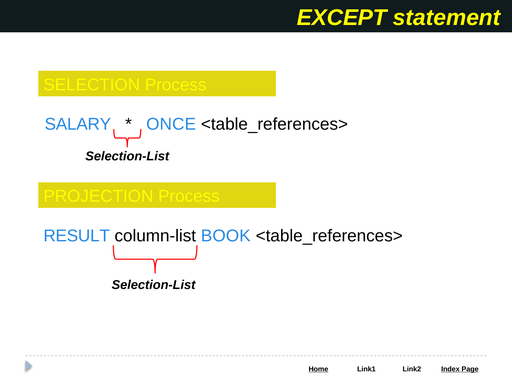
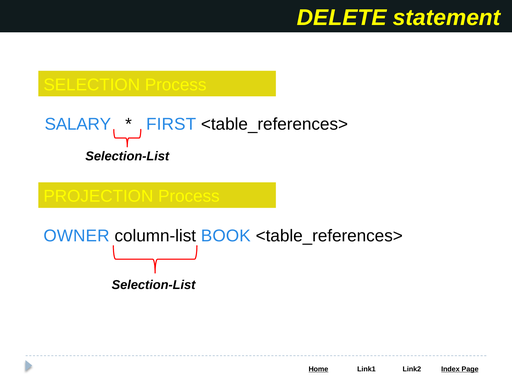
EXCEPT: EXCEPT -> DELETE
ONCE: ONCE -> FIRST
RESULT: RESULT -> OWNER
